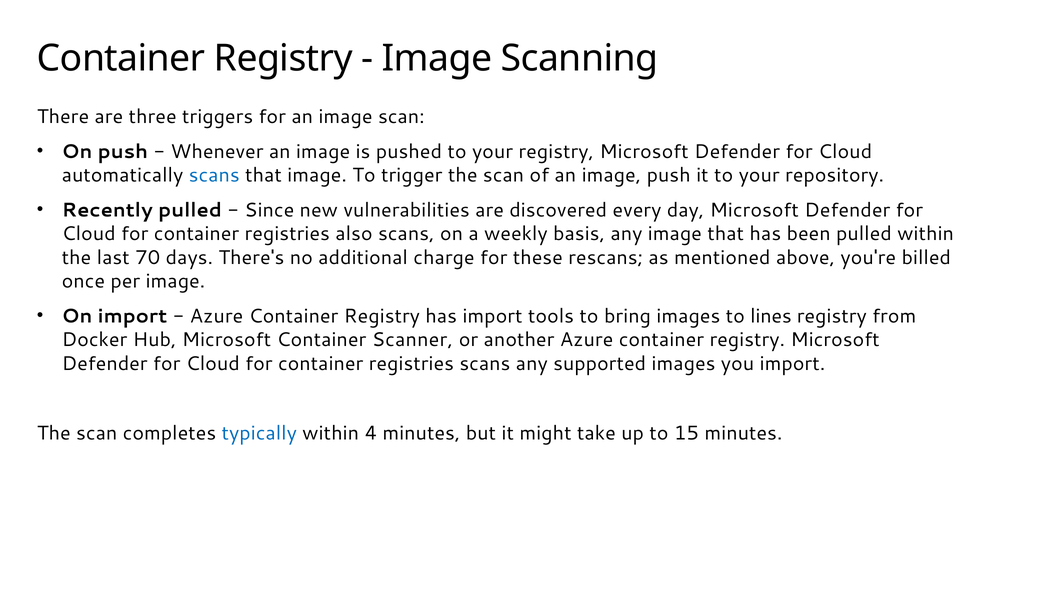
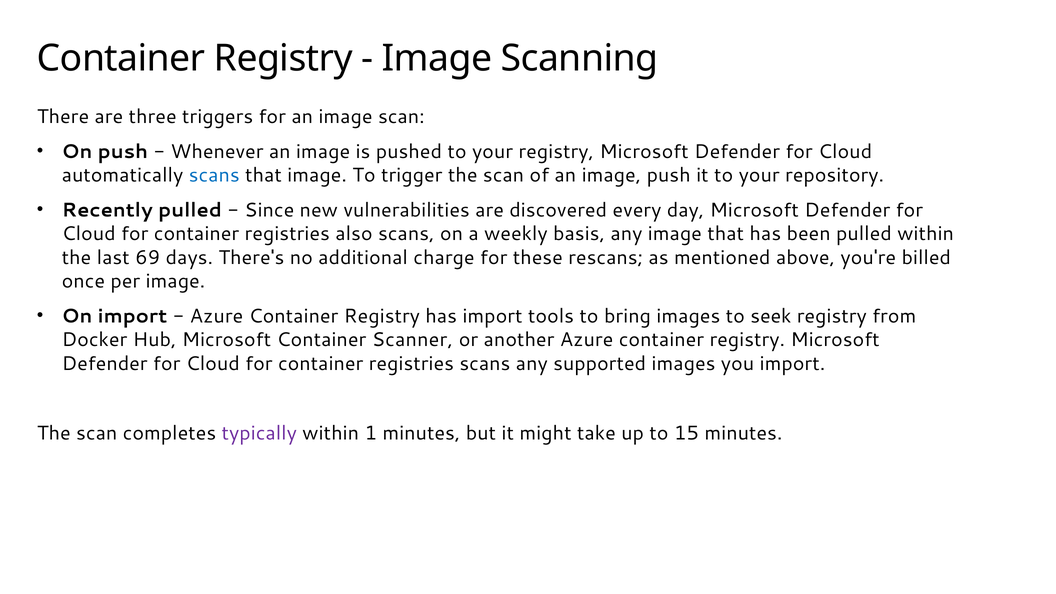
70: 70 -> 69
lines: lines -> seek
typically colour: blue -> purple
4: 4 -> 1
